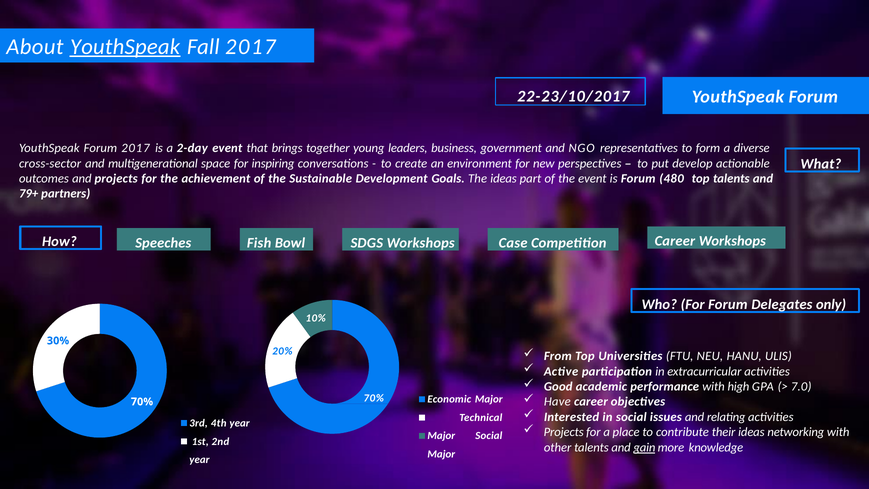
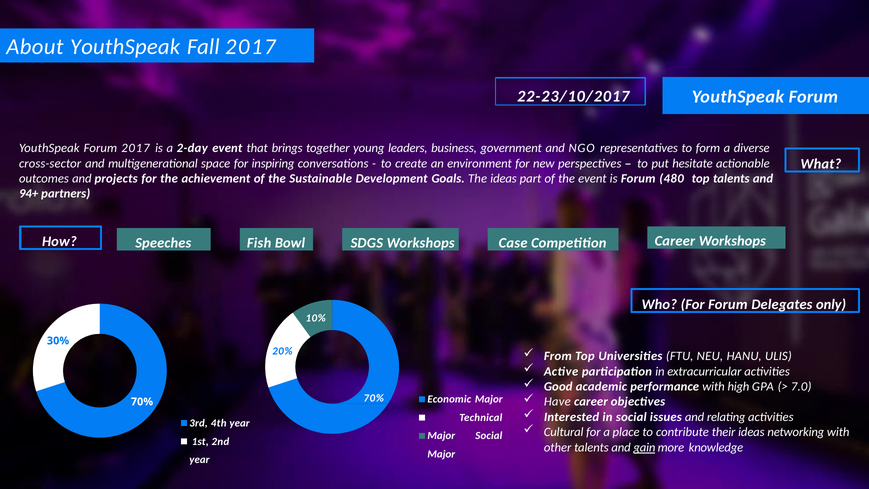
YouthSpeak at (125, 47) underline: present -> none
develop: develop -> hesitate
79+: 79+ -> 94+
Projects at (564, 432): Projects -> Cultural
